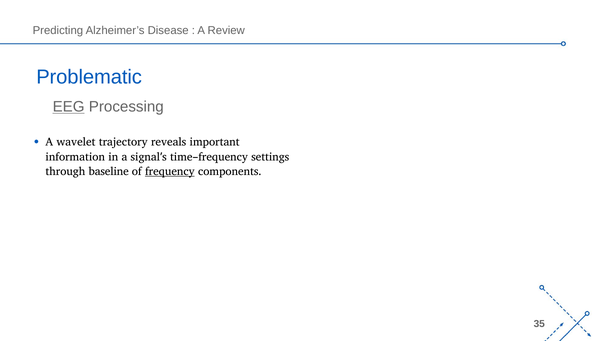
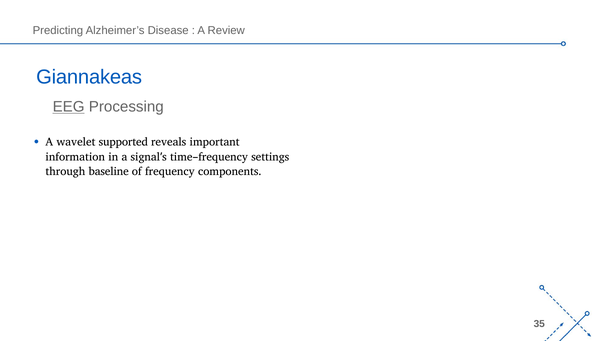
Problematic: Problematic -> Giannakeas
trajectory: trajectory -> supported
frequency underline: present -> none
